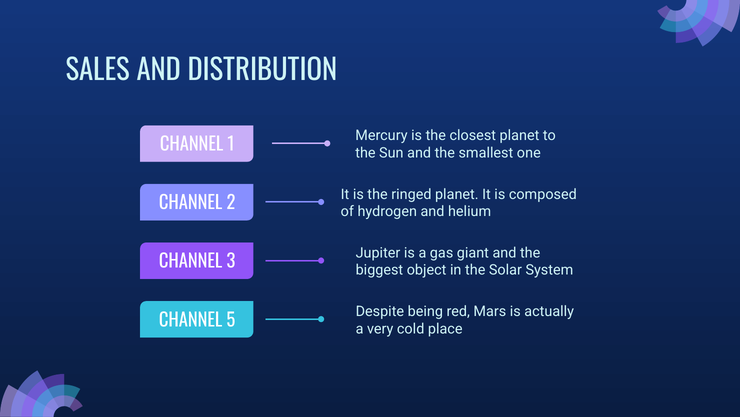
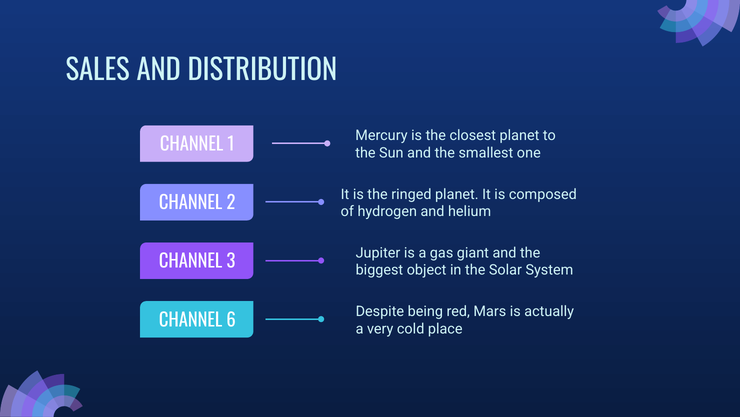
5: 5 -> 6
